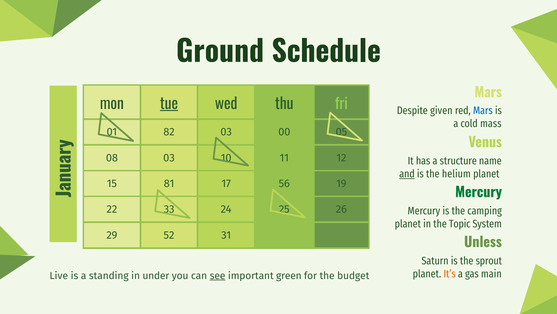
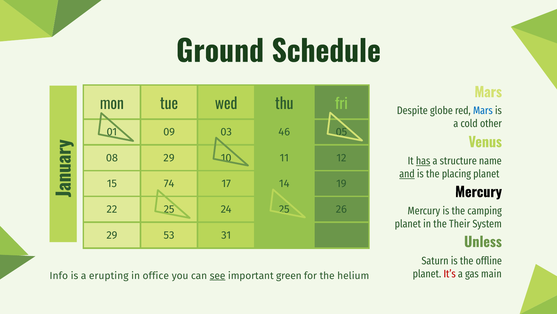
tue underline: present -> none
given: given -> globe
mass: mass -> other
82: 82 -> 09
00: 00 -> 46
08 03: 03 -> 29
has underline: none -> present
helium: helium -> placing
81: 81 -> 74
56: 56 -> 14
Mercury at (479, 192) colour: green -> black
22 33: 33 -> 25
Topic: Topic -> Their
52: 52 -> 53
sprout: sprout -> offline
It’s colour: orange -> red
Live: Live -> Info
standing: standing -> erupting
under: under -> office
budget: budget -> helium
